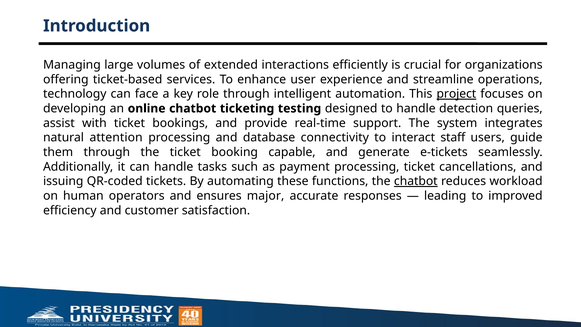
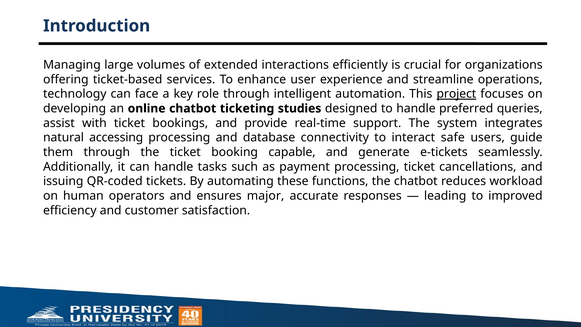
testing: testing -> studies
detection: detection -> preferred
attention: attention -> accessing
staff: staff -> safe
chatbot at (416, 181) underline: present -> none
